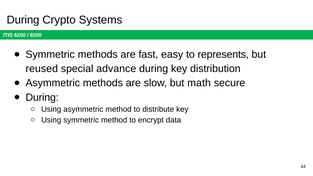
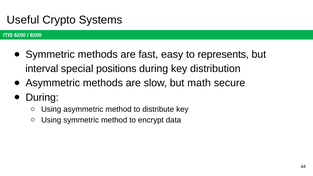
During at (23, 20): During -> Useful
reused: reused -> interval
advance: advance -> positions
